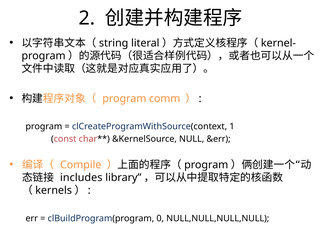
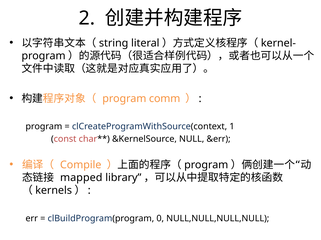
includes: includes -> mapped
